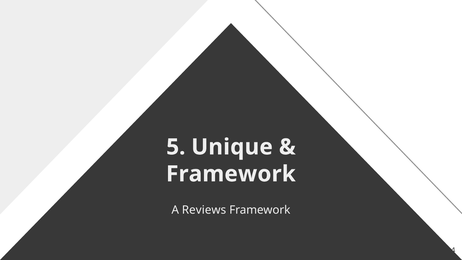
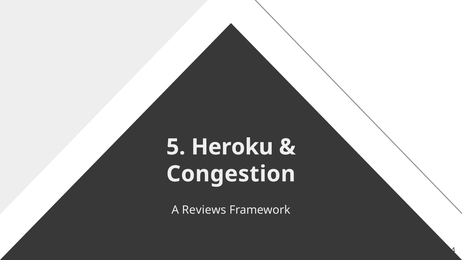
Unique: Unique -> Heroku
Framework at (231, 174): Framework -> Congestion
